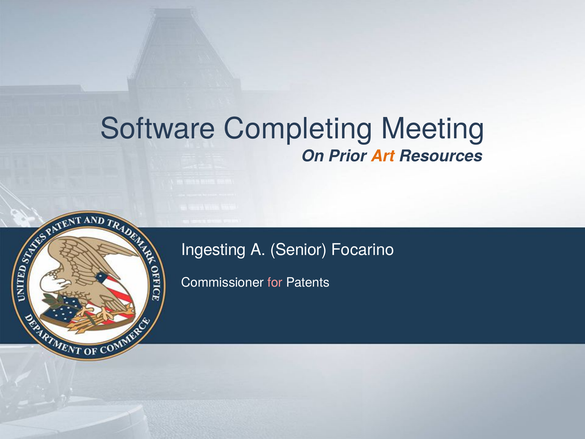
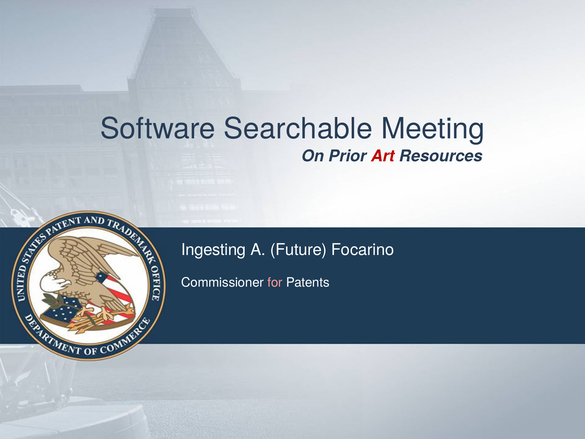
Completing: Completing -> Searchable
Art colour: orange -> red
Senior: Senior -> Future
